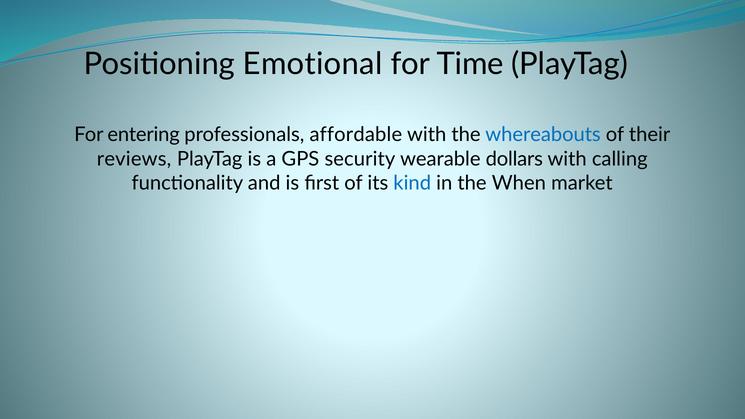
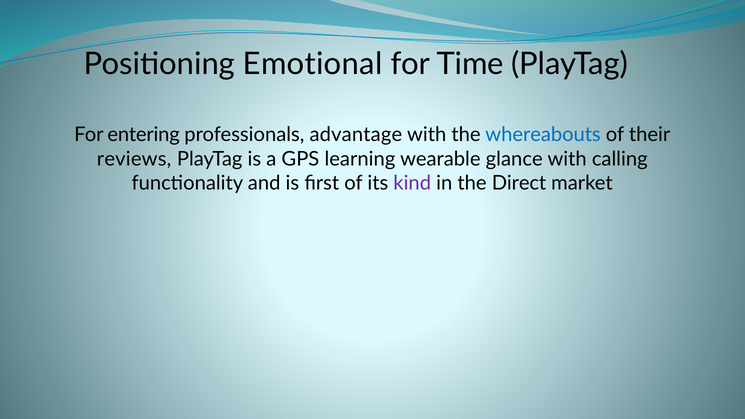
affordable: affordable -> advantage
security: security -> learning
dollars: dollars -> glance
kind colour: blue -> purple
When: When -> Direct
